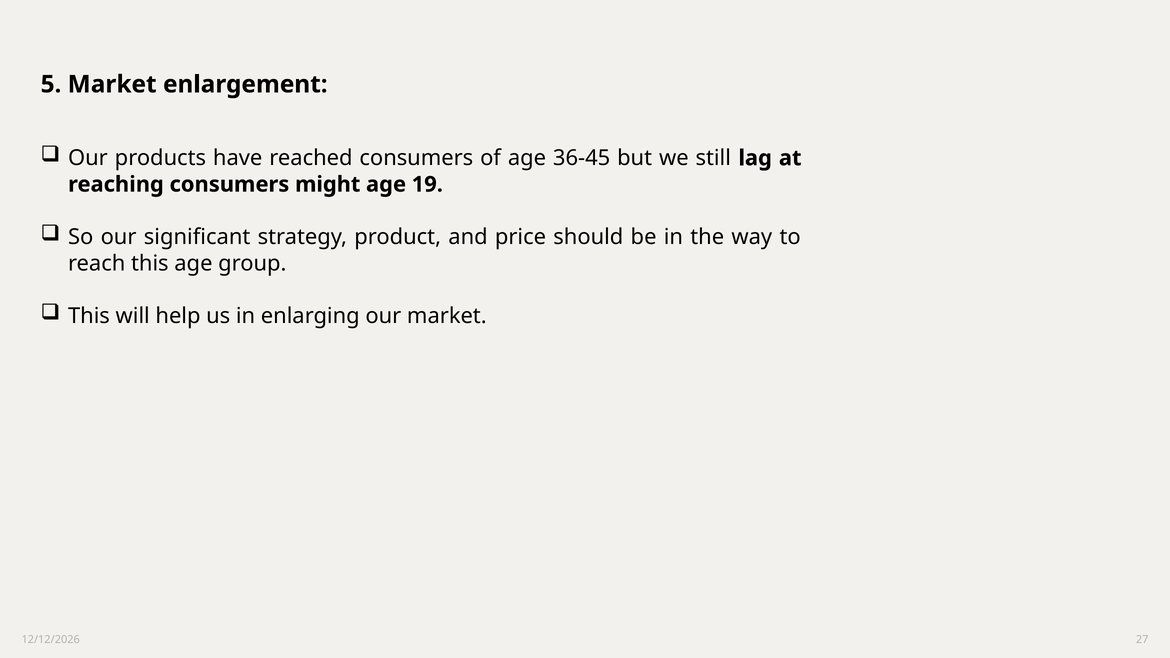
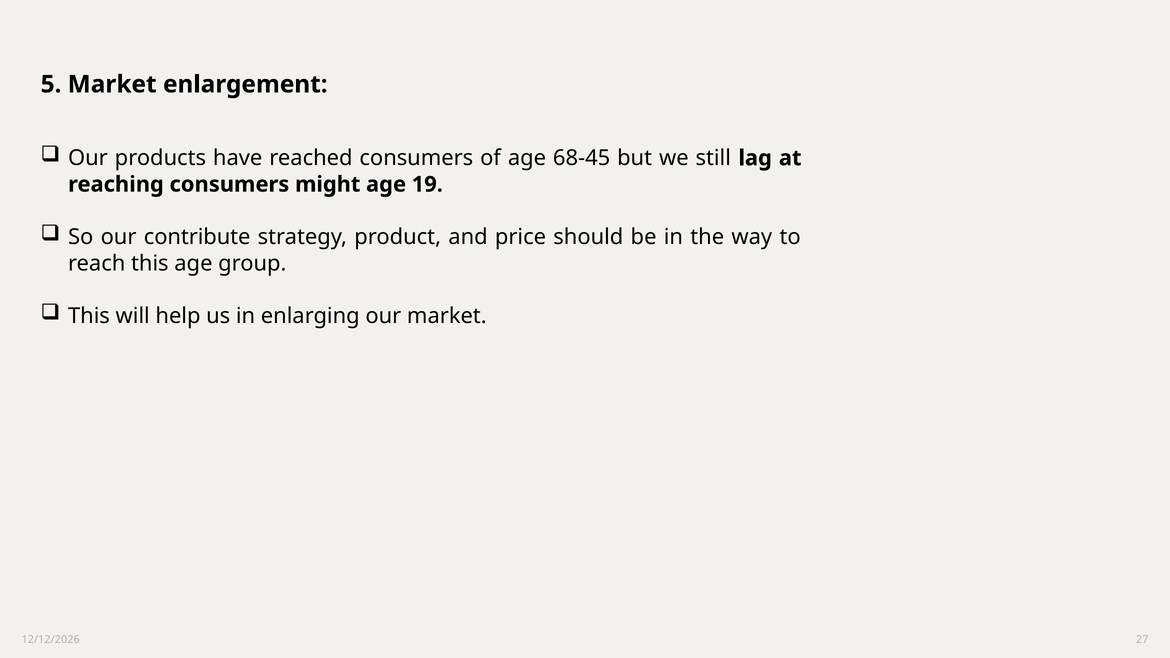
36-45: 36-45 -> 68-45
significant: significant -> contribute
